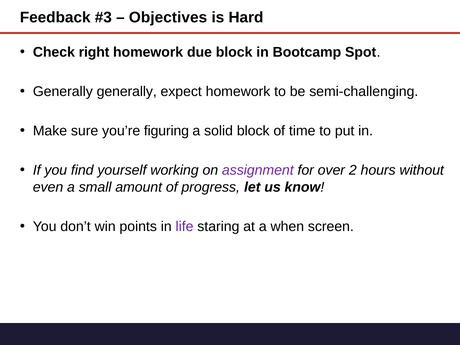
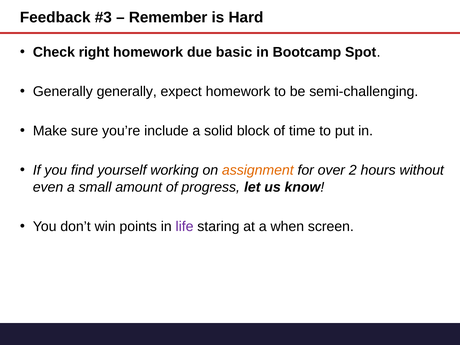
Objectives: Objectives -> Remember
due block: block -> basic
figuring: figuring -> include
assignment colour: purple -> orange
